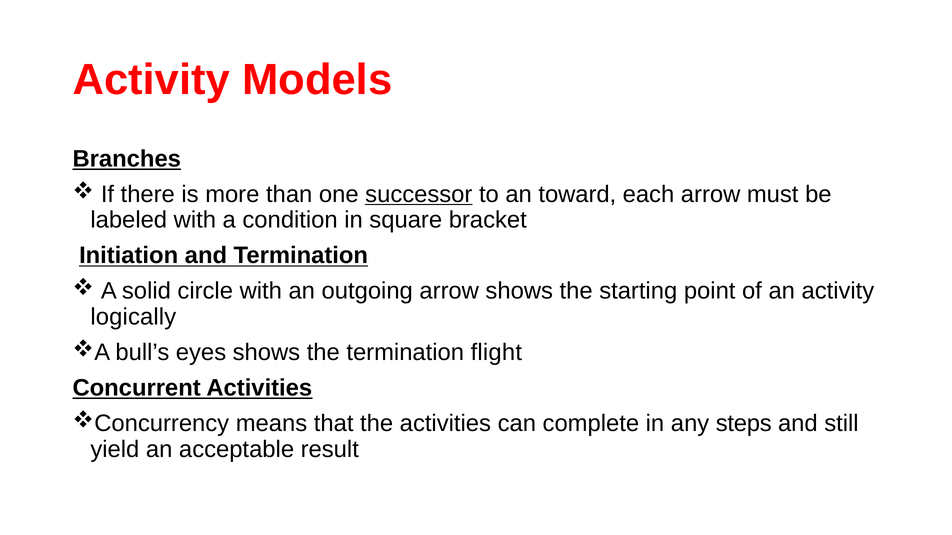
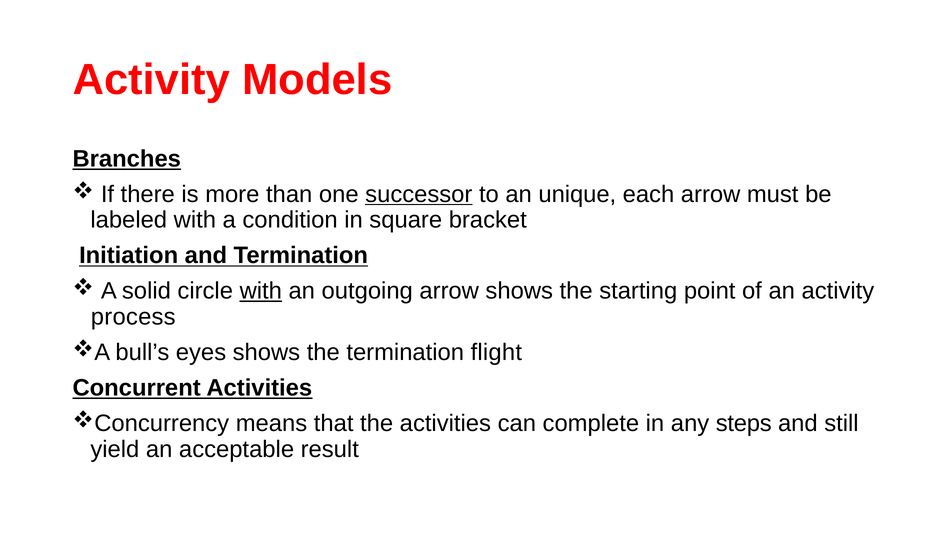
toward: toward -> unique
with at (261, 291) underline: none -> present
logically: logically -> process
